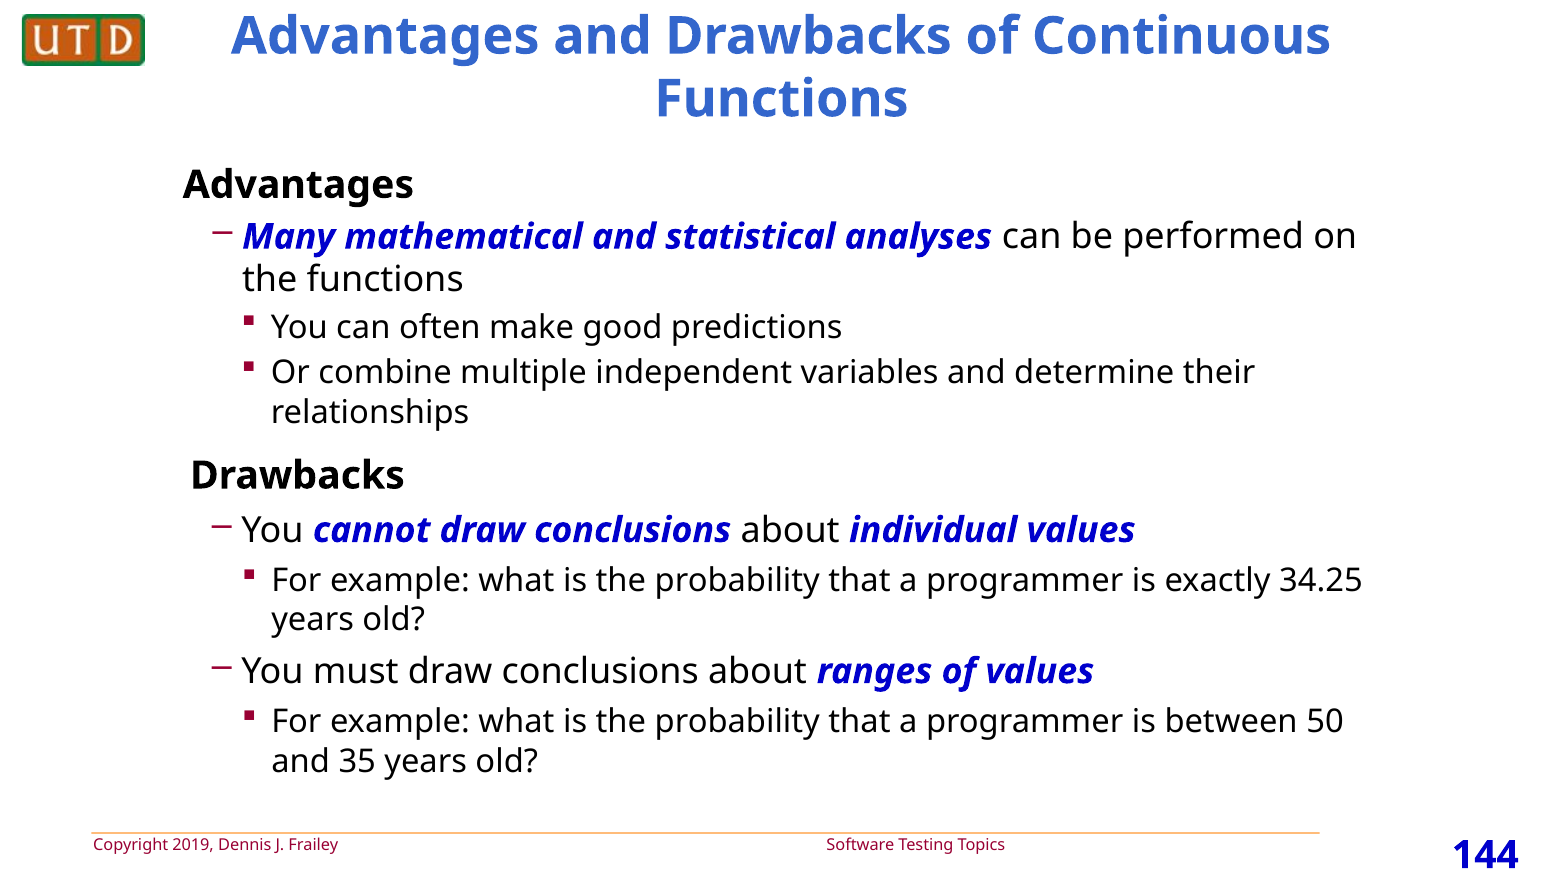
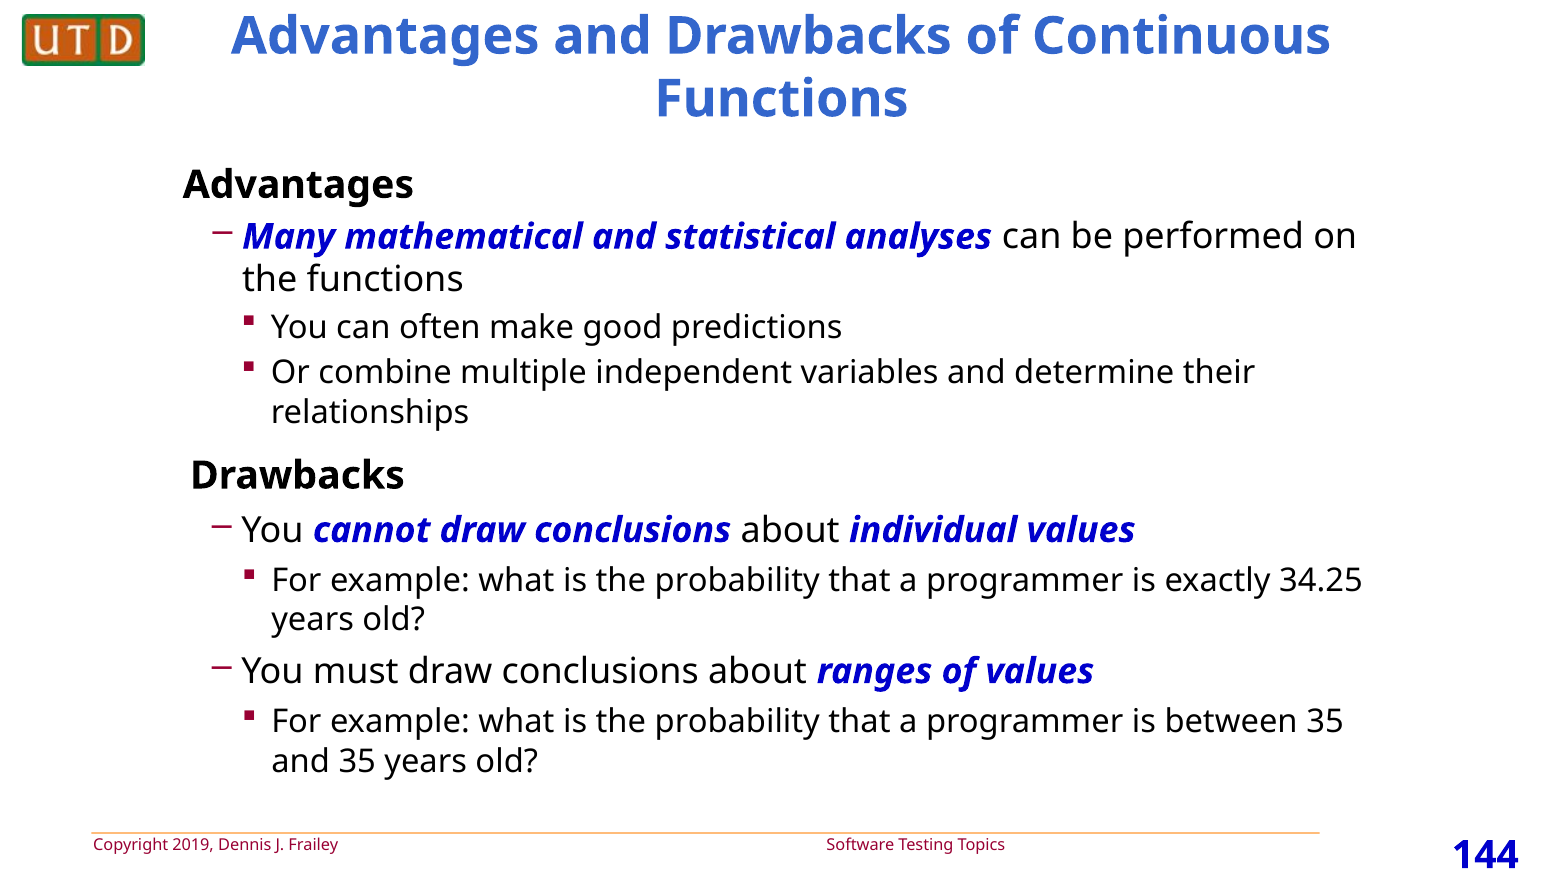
between 50: 50 -> 35
